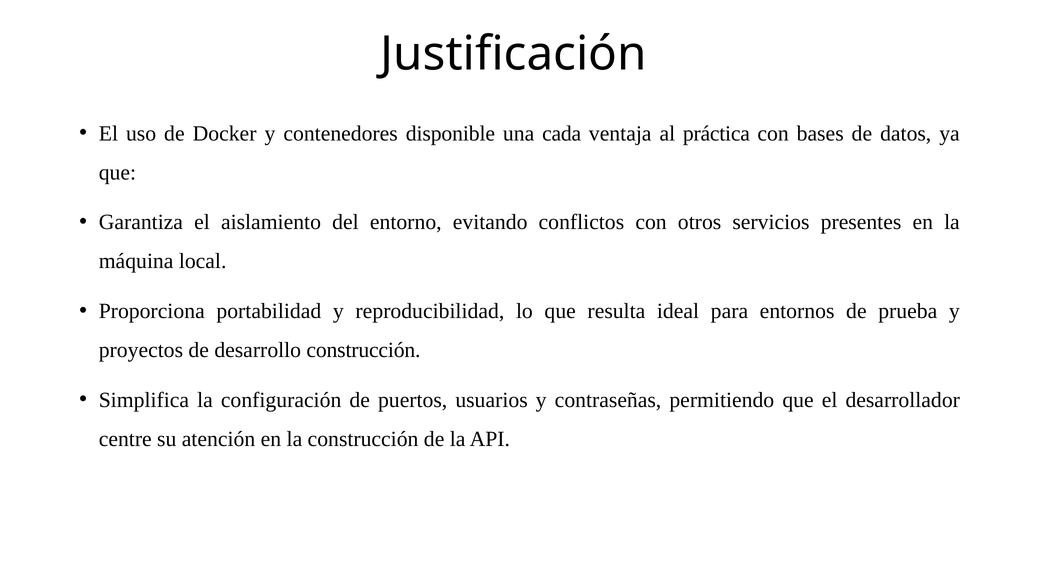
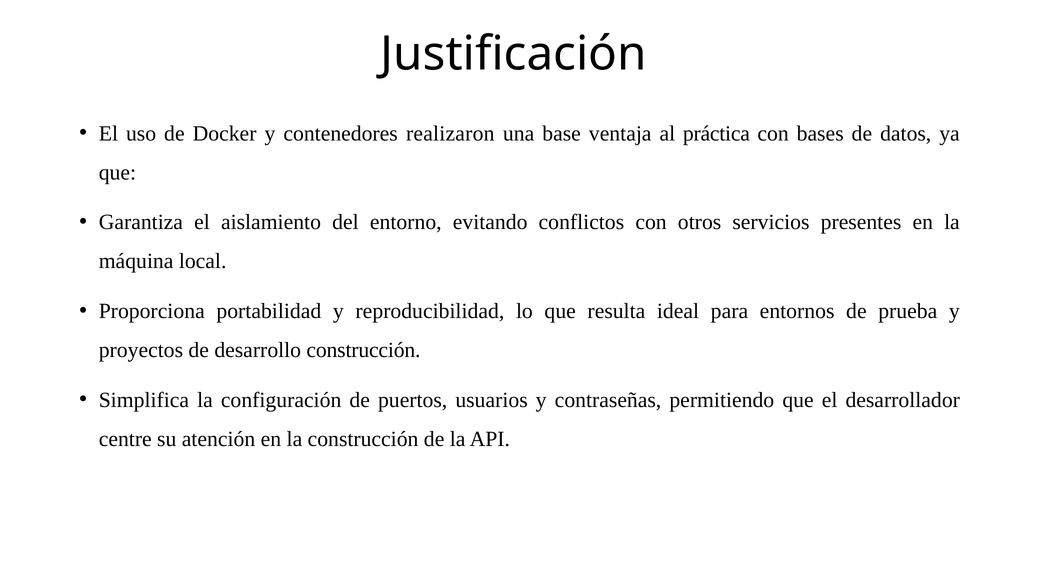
disponible: disponible -> realizaron
cada: cada -> base
